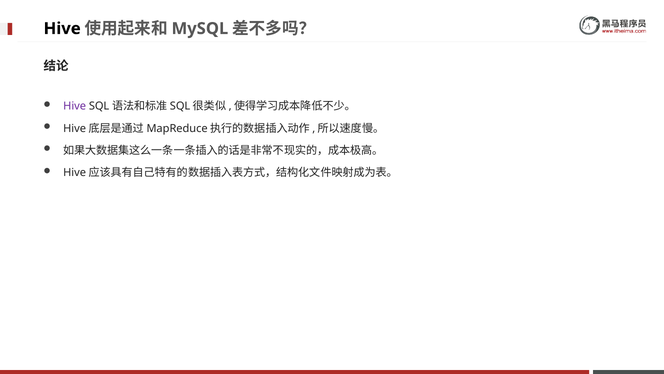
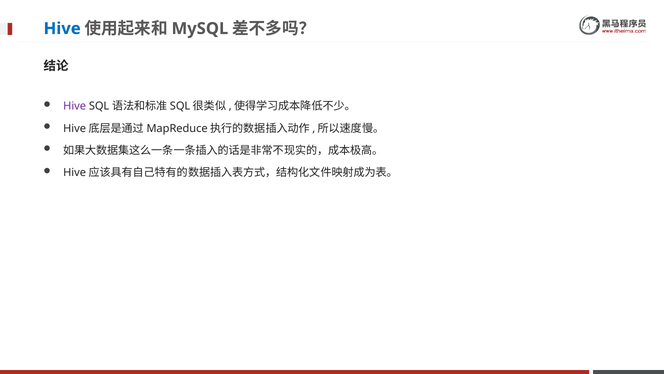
Hive at (62, 29) colour: black -> blue
